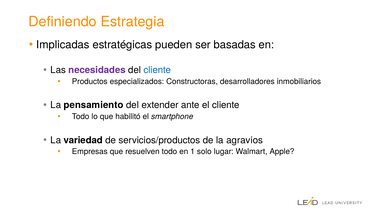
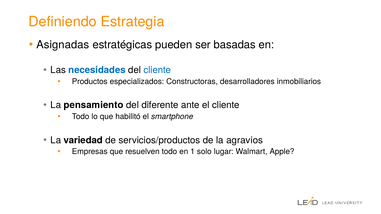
Implicadas: Implicadas -> Asignadas
necesidades colour: purple -> blue
extender: extender -> diferente
